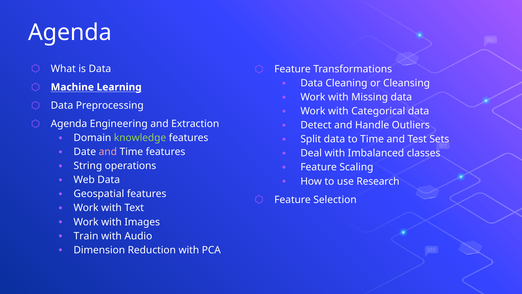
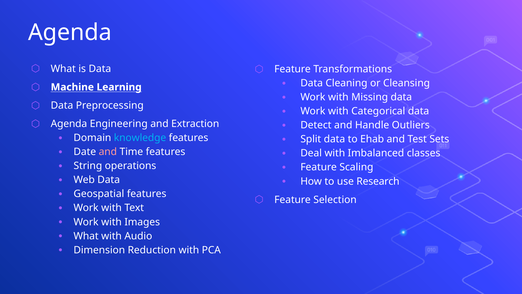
knowledge colour: light green -> light blue
to Time: Time -> Ehab
Train at (86, 236): Train -> What
